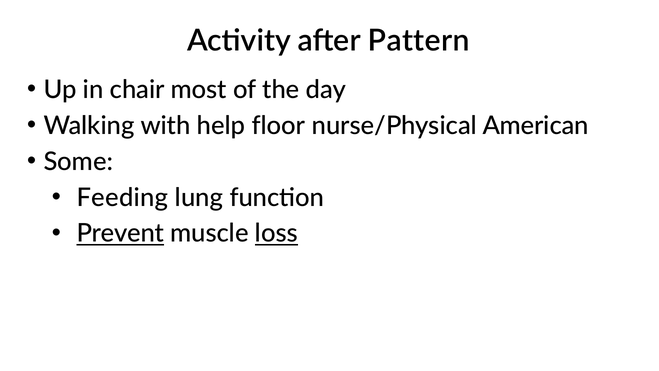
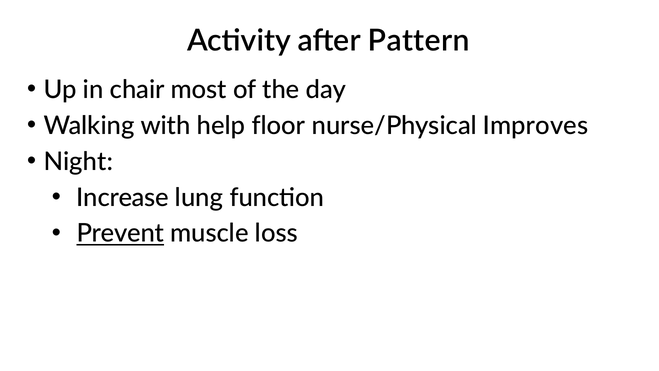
American: American -> Improves
Some: Some -> Night
Feeding: Feeding -> Increase
loss underline: present -> none
